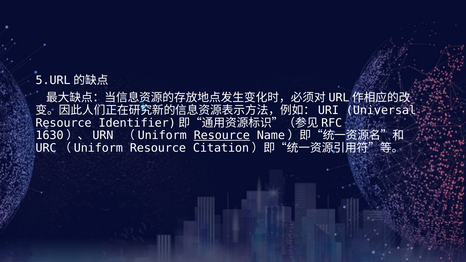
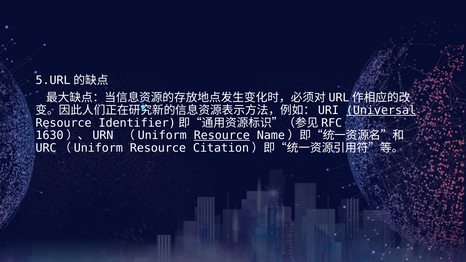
Universal underline: none -> present
